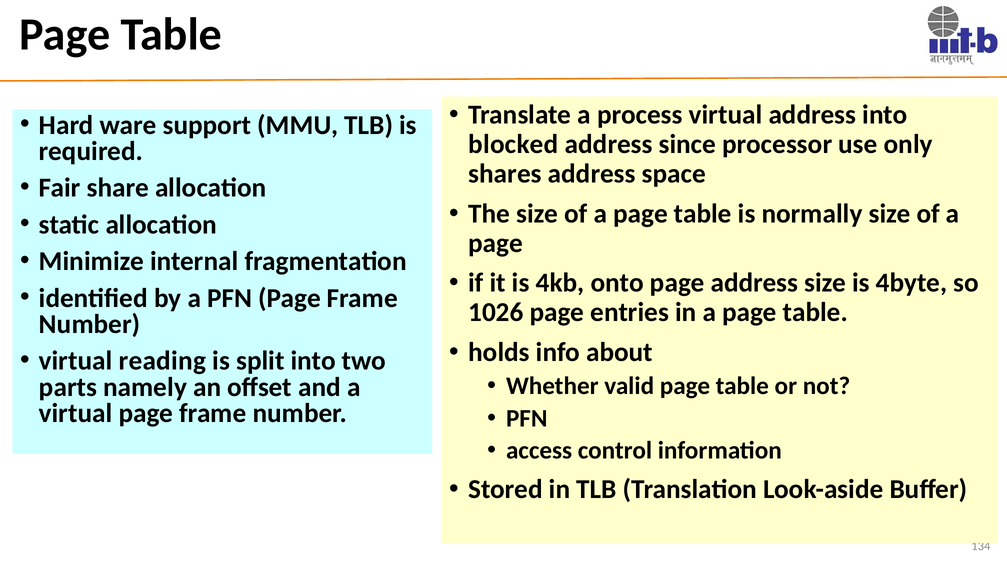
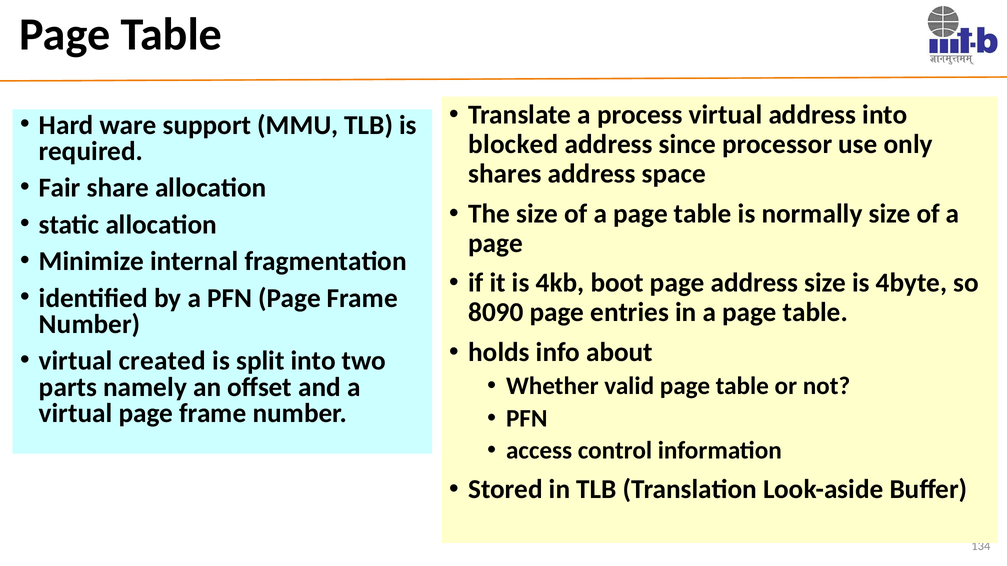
onto: onto -> boot
1026: 1026 -> 8090
reading: reading -> created
